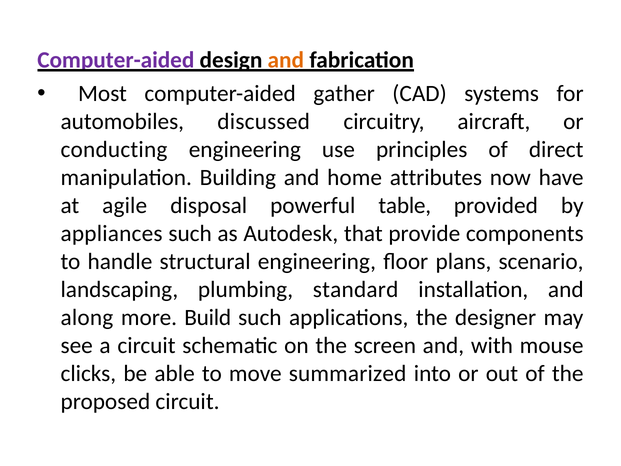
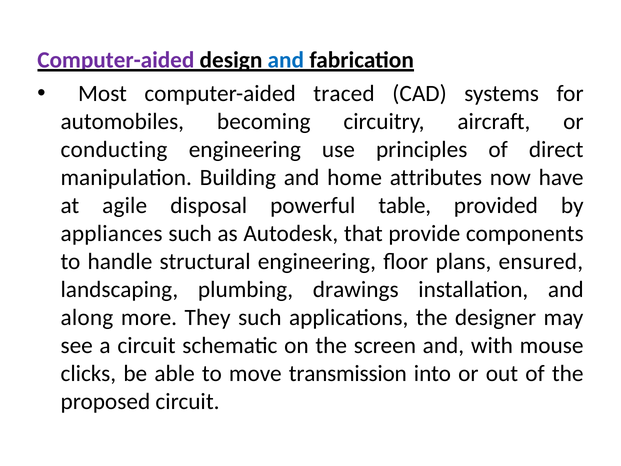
and at (286, 60) colour: orange -> blue
gather: gather -> traced
discussed: discussed -> becoming
scenario: scenario -> ensured
standard: standard -> drawings
Build: Build -> They
summarized: summarized -> transmission
